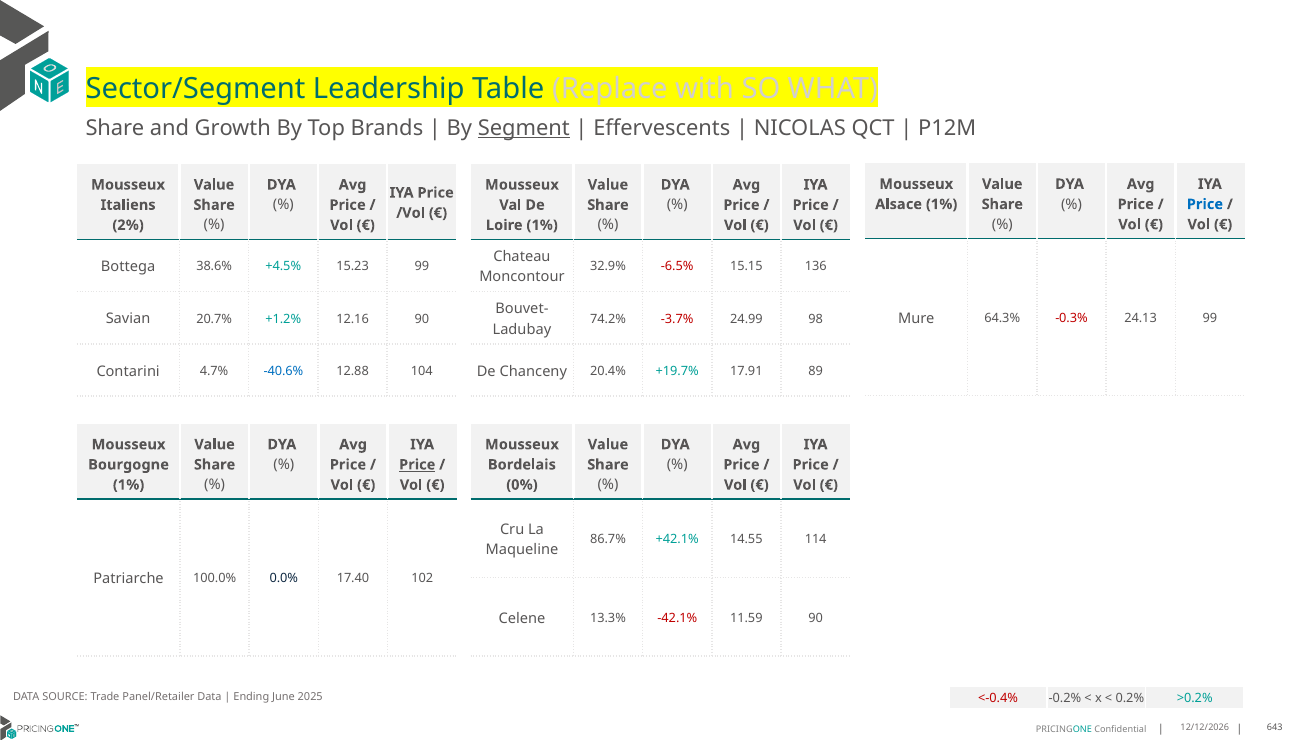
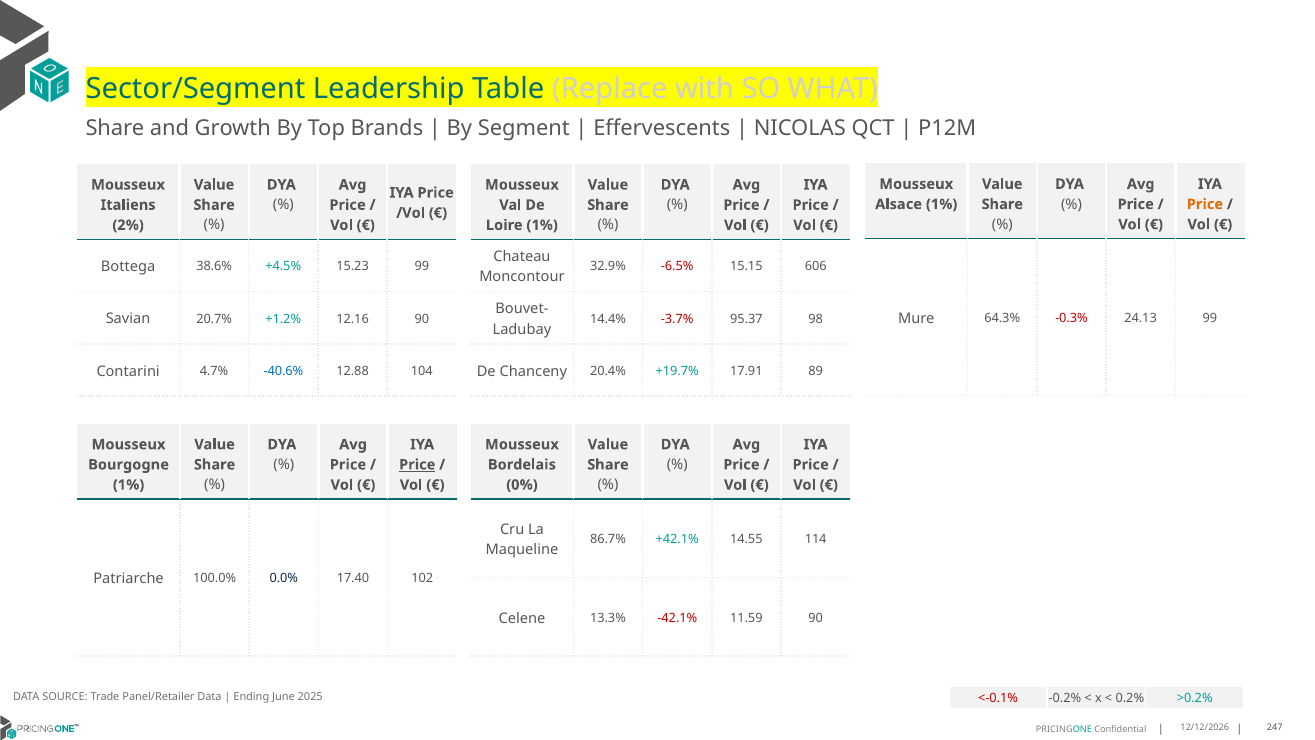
Segment underline: present -> none
Price at (1205, 204) colour: blue -> orange
136: 136 -> 606
74.2%: 74.2% -> 14.4%
24.99: 24.99 -> 95.37
<-0.4%: <-0.4% -> <-0.1%
643: 643 -> 247
